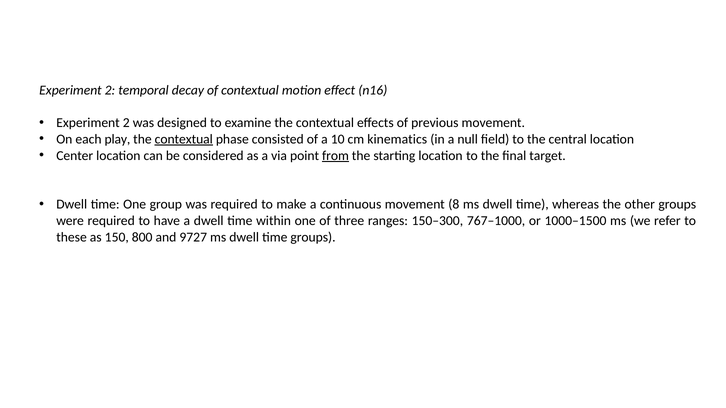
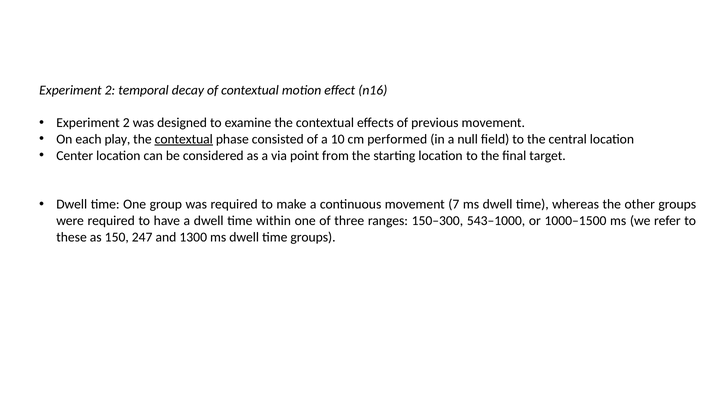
kinematics: kinematics -> performed
from underline: present -> none
8: 8 -> 7
767–1000: 767–1000 -> 543–1000
800: 800 -> 247
9727: 9727 -> 1300
